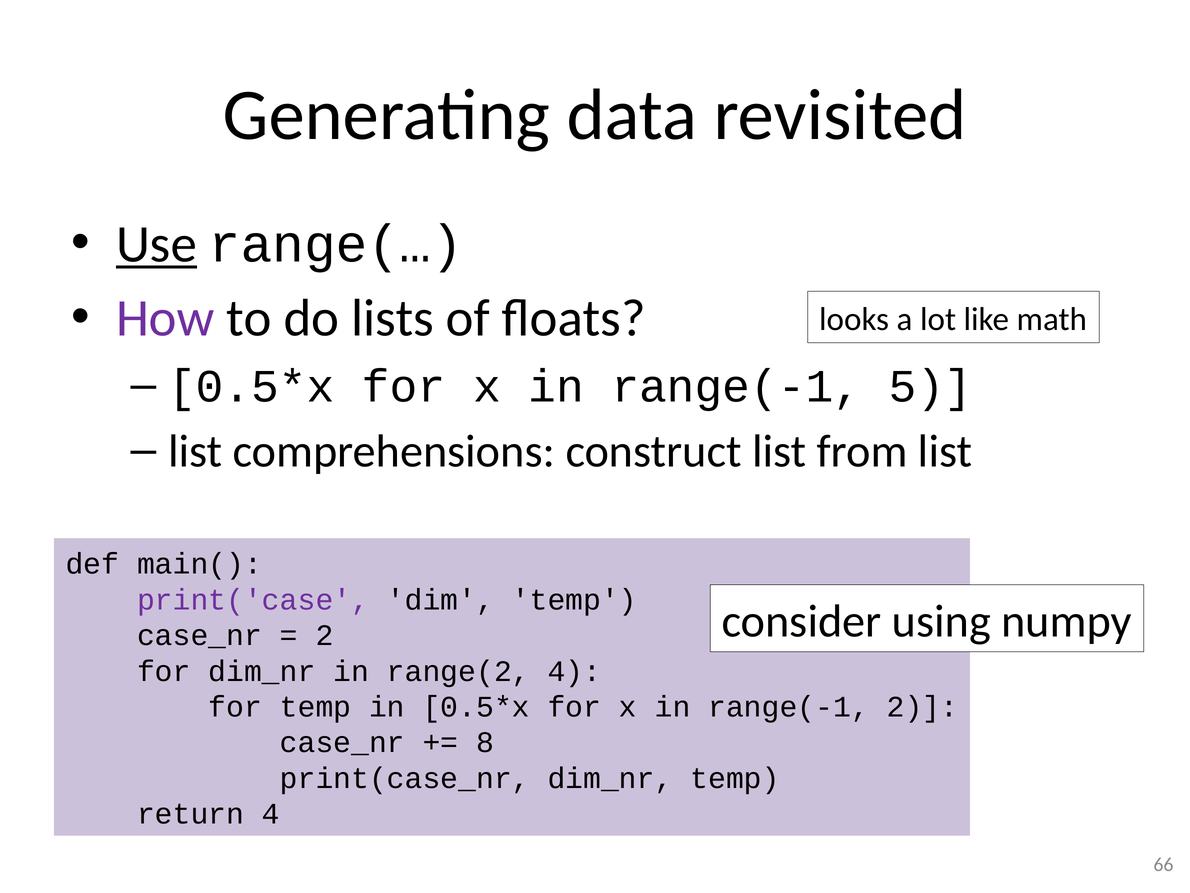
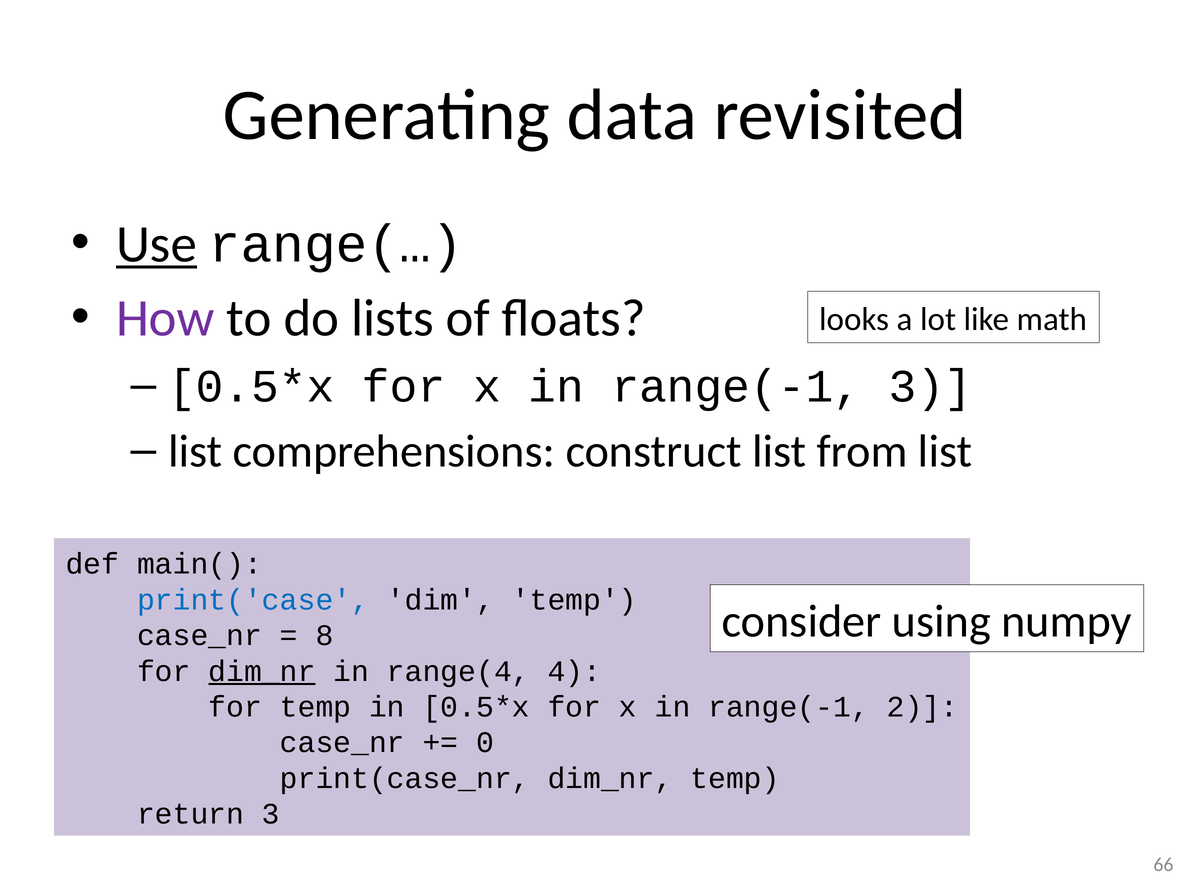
range(-1 5: 5 -> 3
print('case colour: purple -> blue
2 at (324, 635): 2 -> 8
dim_nr at (262, 671) underline: none -> present
range(2: range(2 -> range(4
8: 8 -> 0
return 4: 4 -> 3
